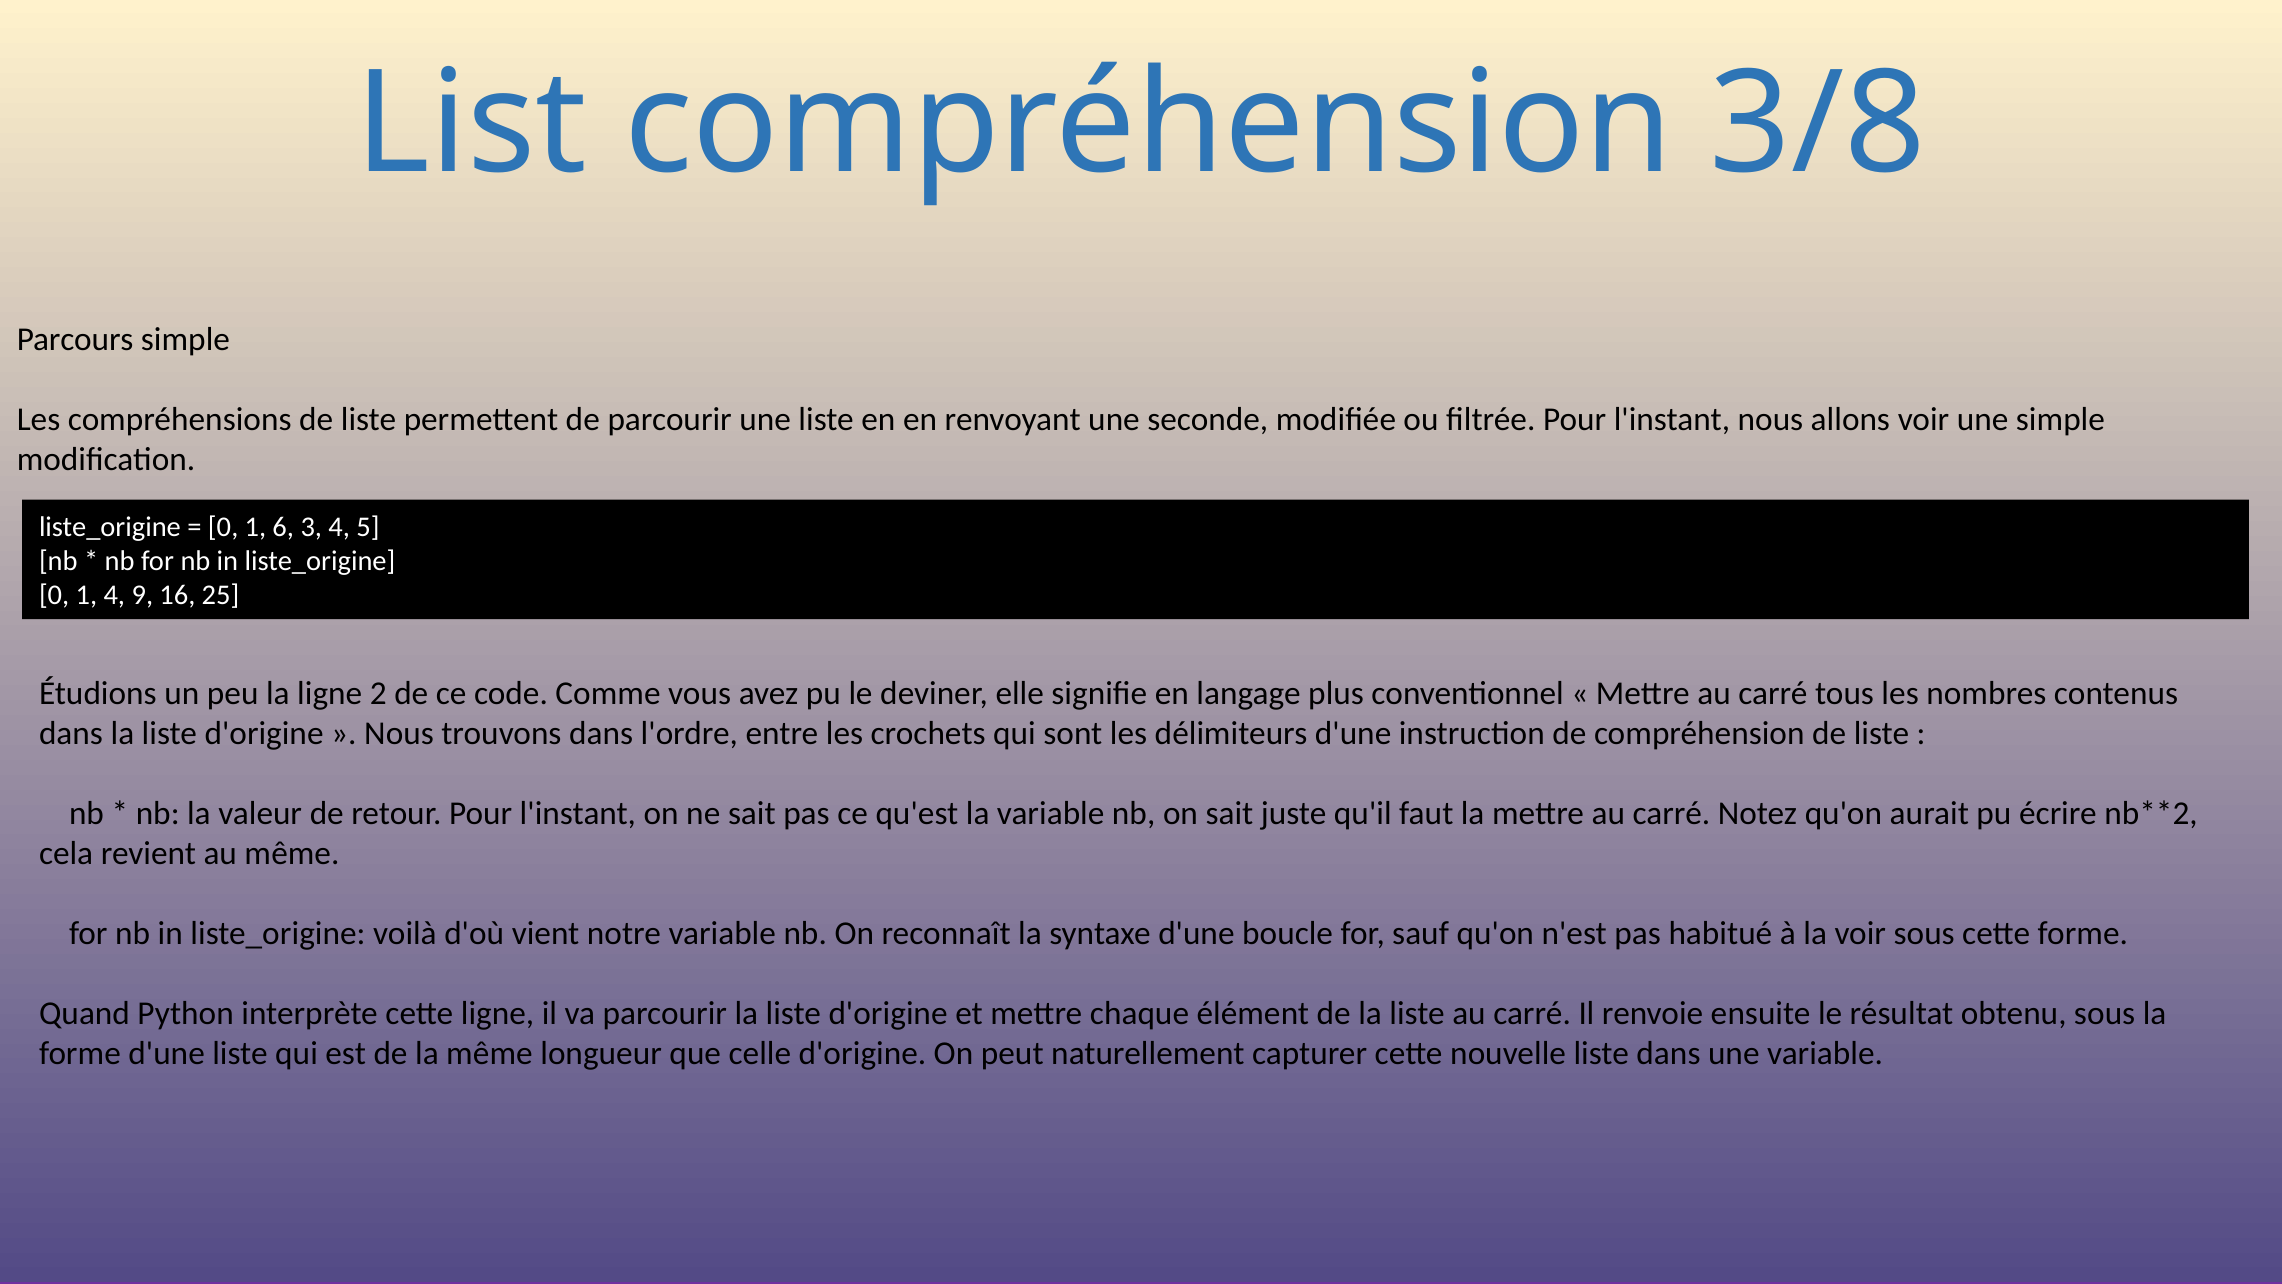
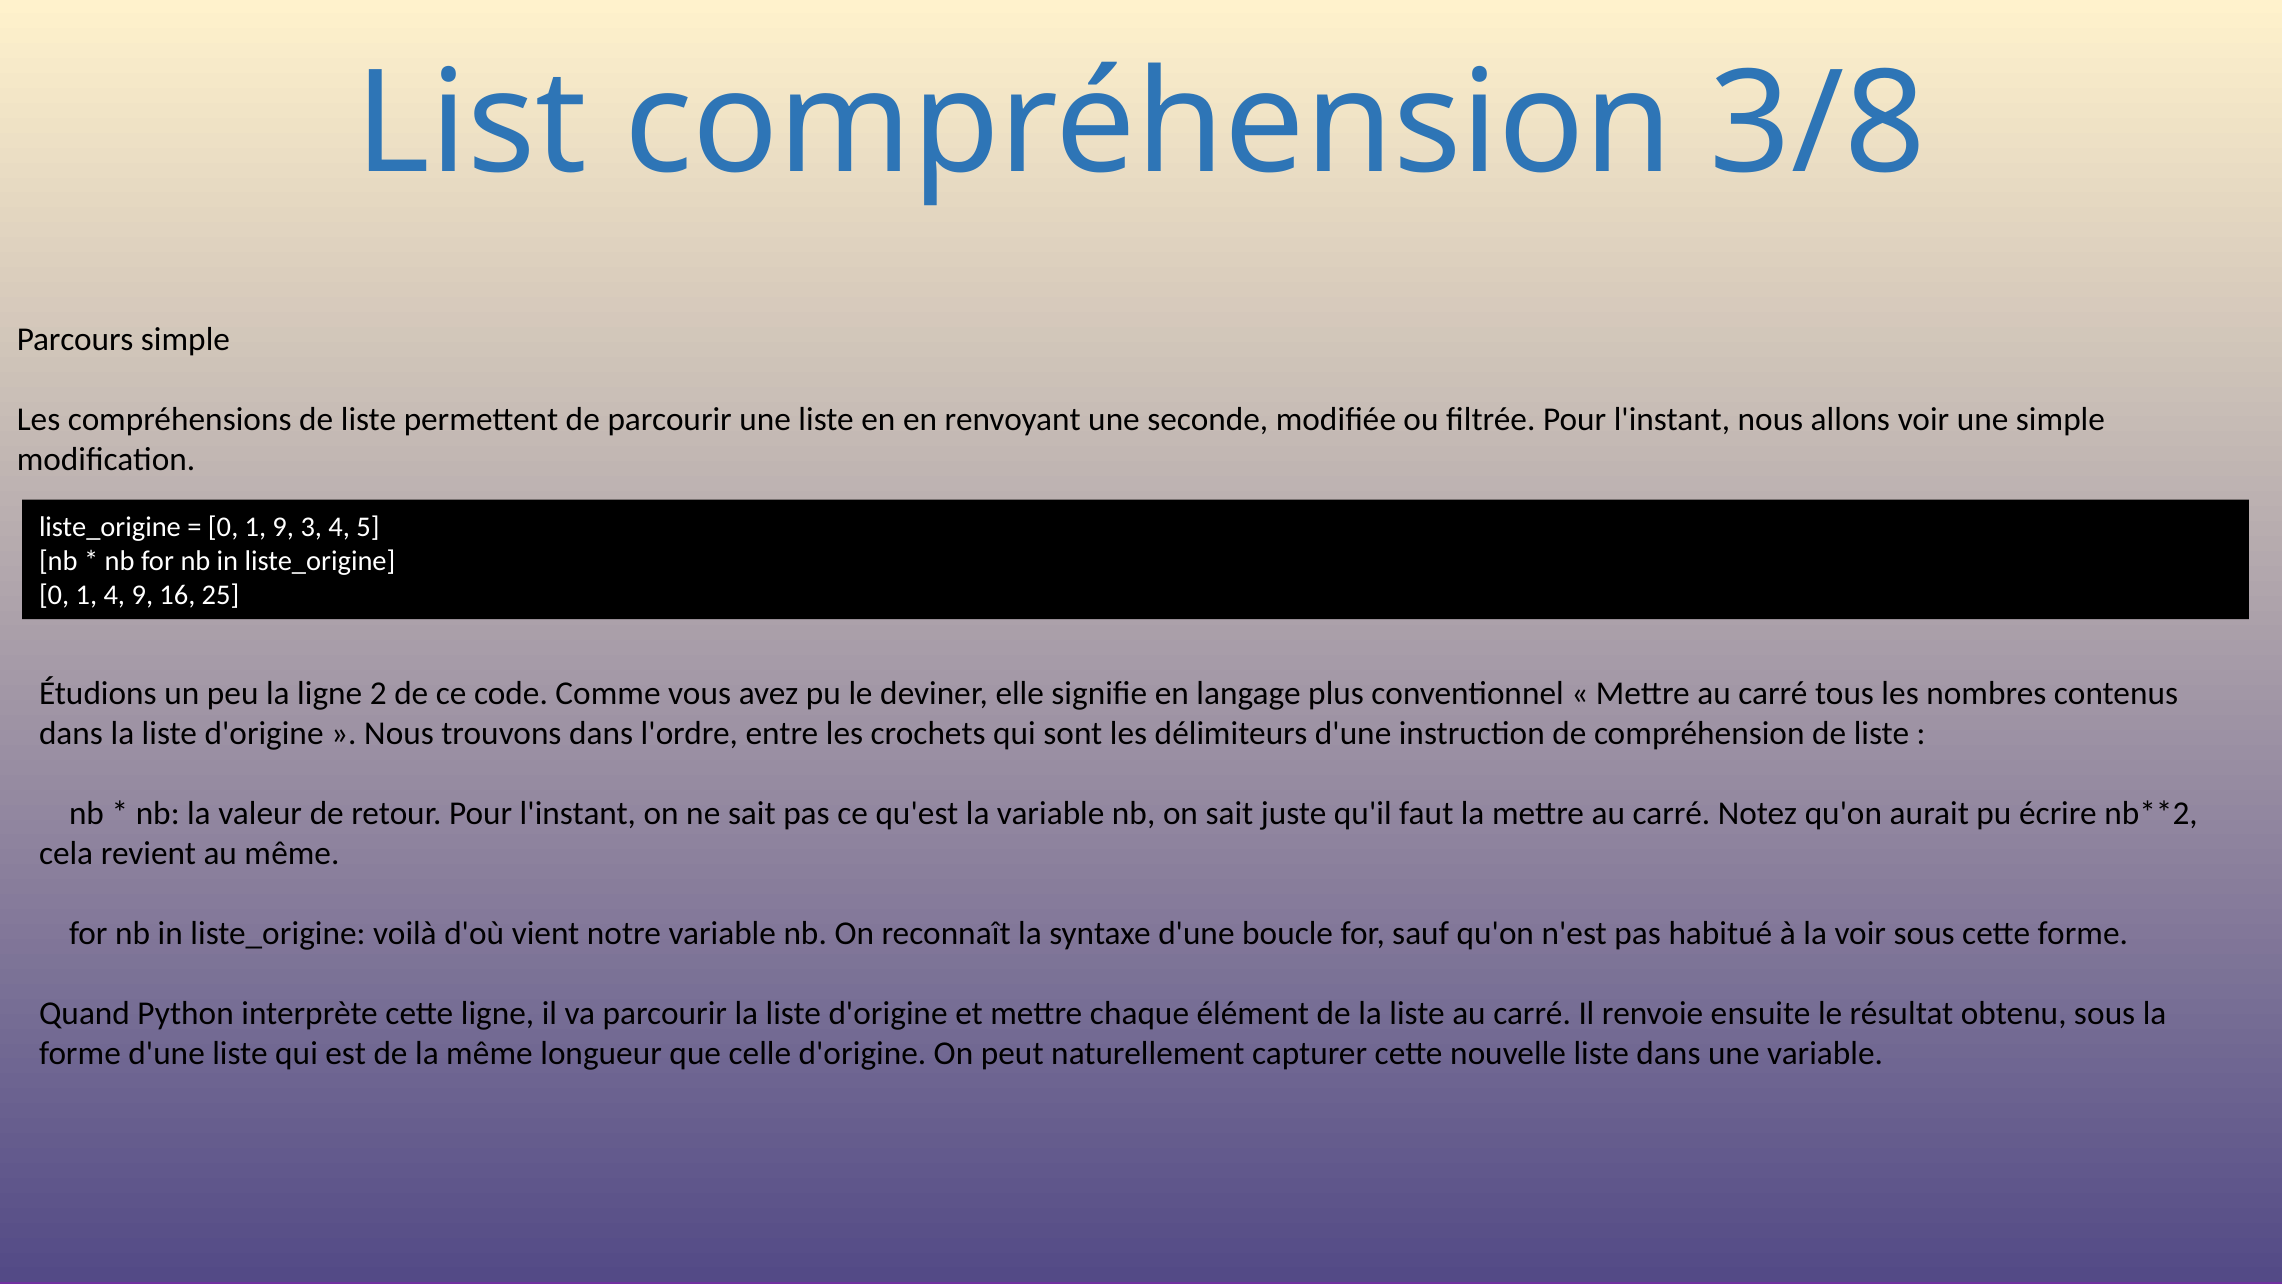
1 6: 6 -> 9
